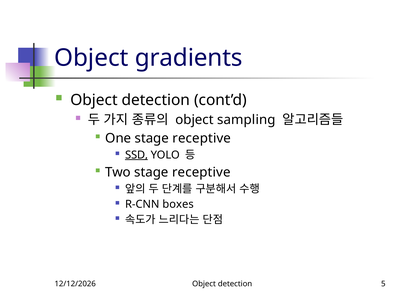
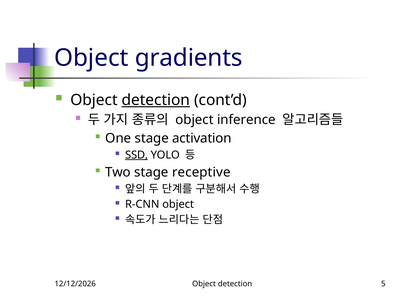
detection at (156, 100) underline: none -> present
sampling: sampling -> inference
One stage receptive: receptive -> activation
R-CNN boxes: boxes -> object
